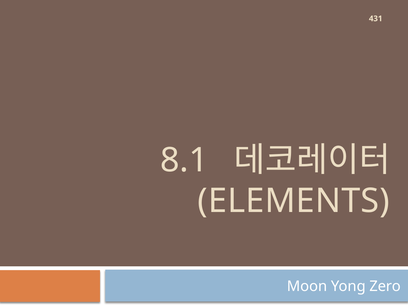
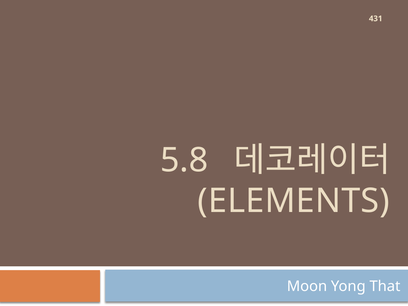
8.1: 8.1 -> 5.8
Zero: Zero -> That
